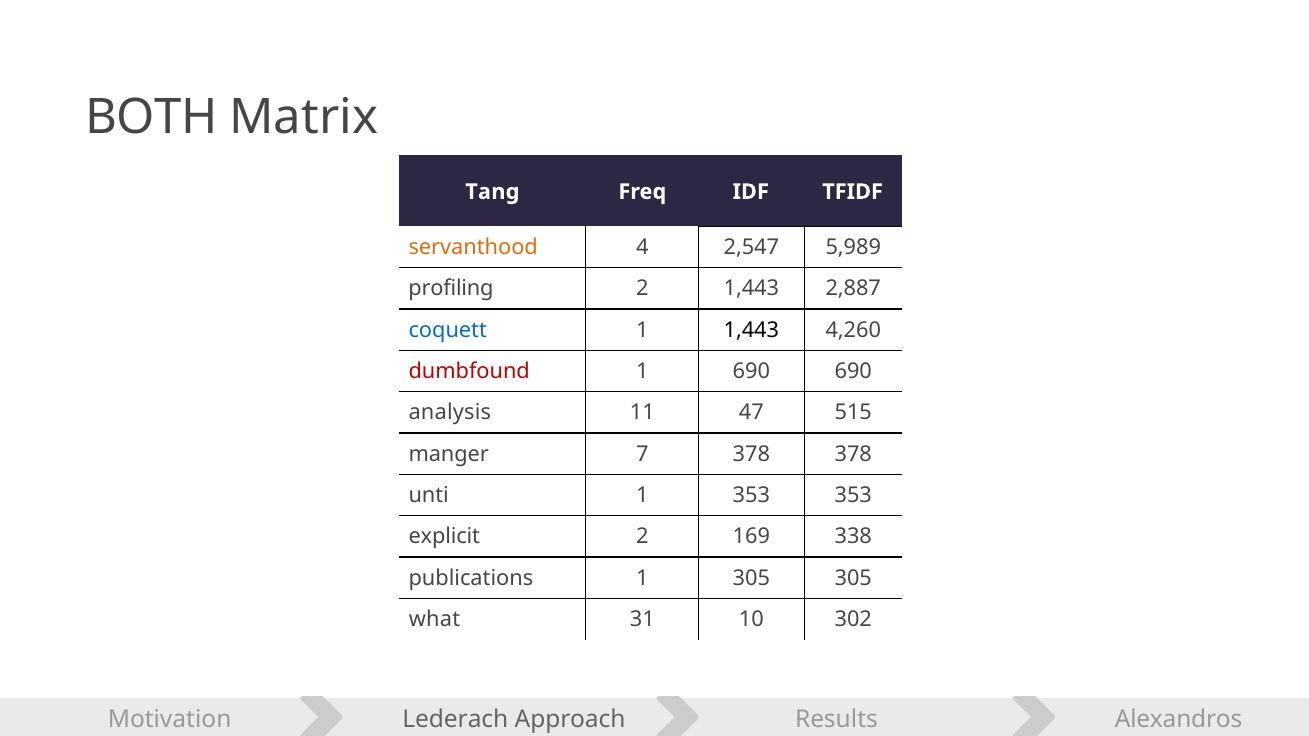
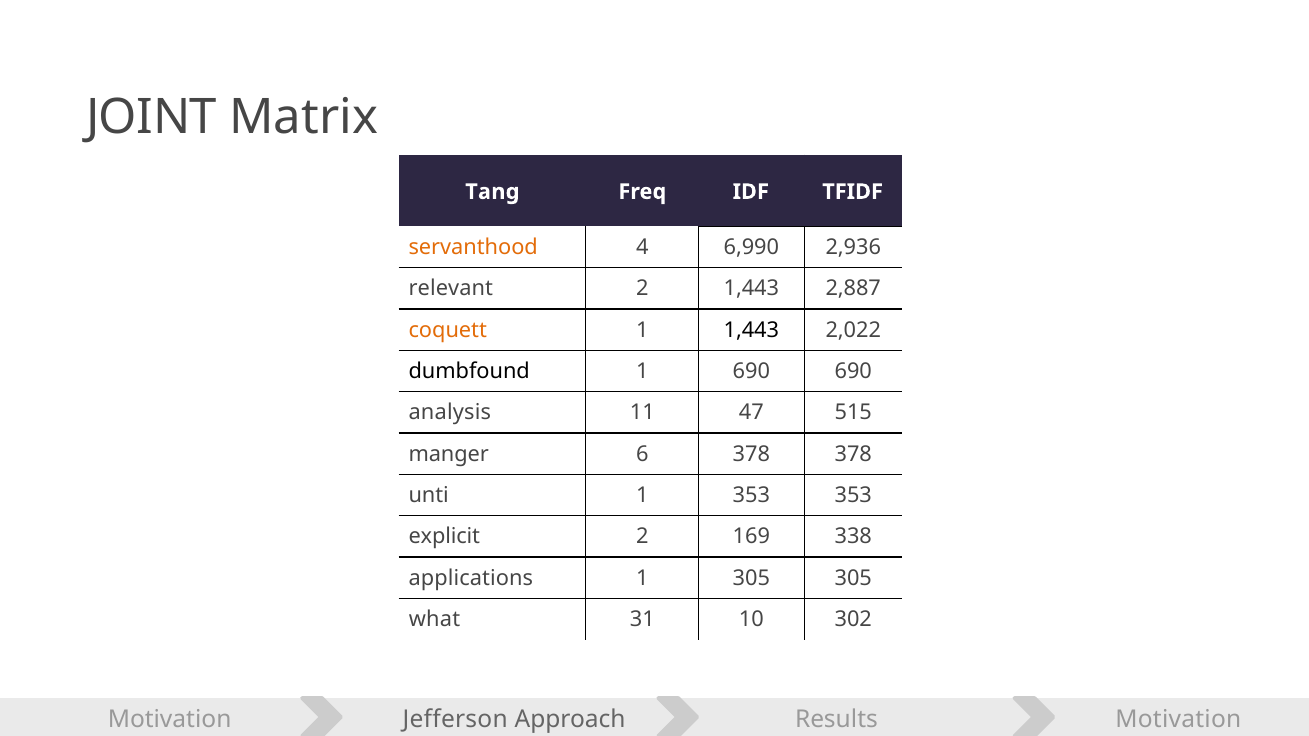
BOTH: BOTH -> JOINT
2,547: 2,547 -> 6,990
5,989: 5,989 -> 2,936
profiling: profiling -> relevant
coquett colour: blue -> orange
4,260: 4,260 -> 2,022
dumbfound colour: red -> black
7: 7 -> 6
publications: publications -> applications
Lederach: Lederach -> Jefferson
Results Alexandros: Alexandros -> Motivation
